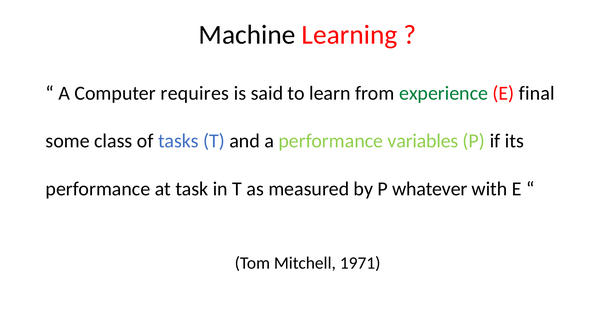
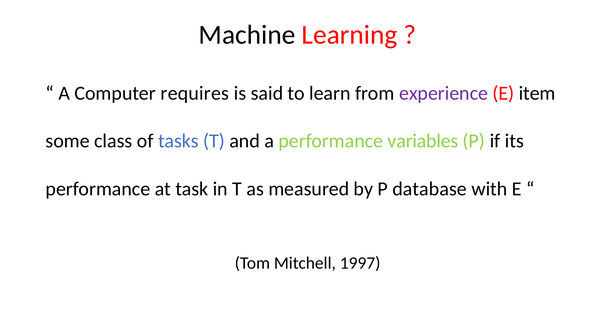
experience colour: green -> purple
final: final -> item
whatever: whatever -> database
1971: 1971 -> 1997
